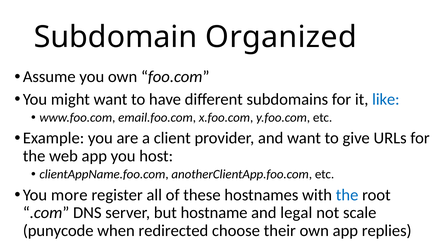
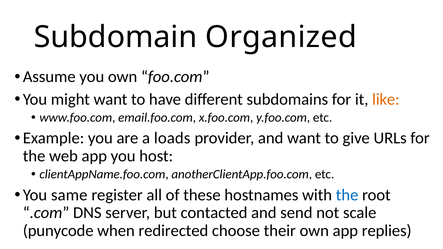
like colour: blue -> orange
client: client -> loads
more: more -> same
hostname: hostname -> contacted
legal: legal -> send
